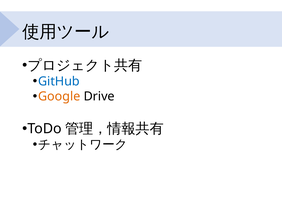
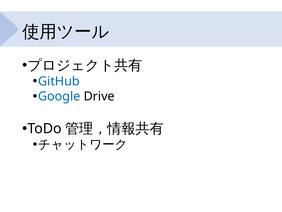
Google colour: orange -> blue
